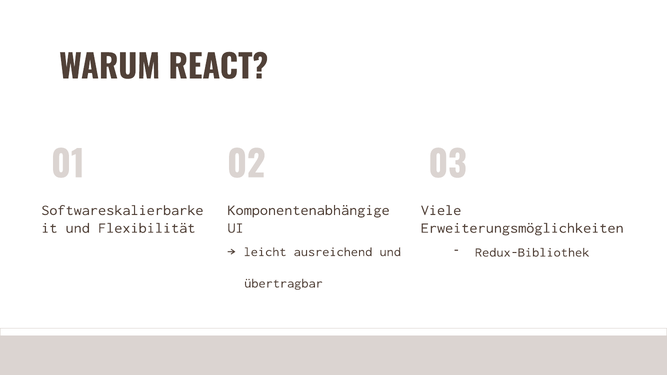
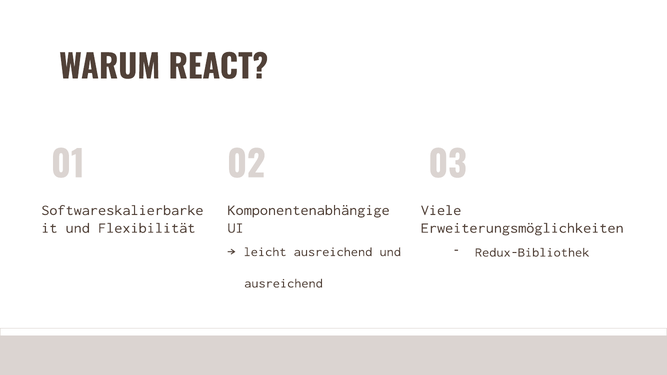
übertragbar at (284, 283): übertragbar -> ausreichend
